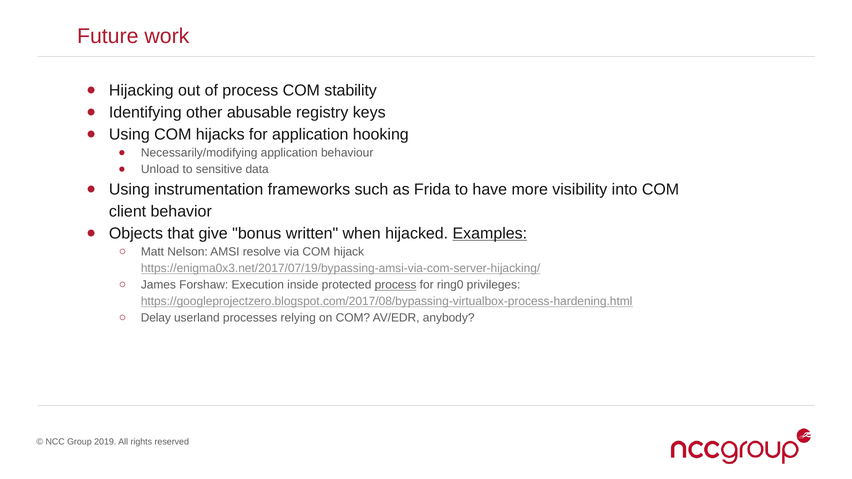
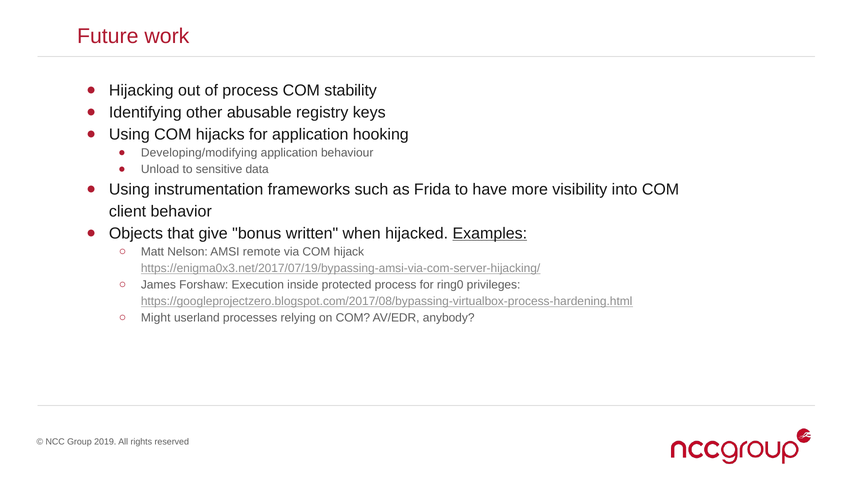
Necessarily/modifying: Necessarily/modifying -> Developing/modifying
resolve: resolve -> remote
process at (396, 285) underline: present -> none
Delay: Delay -> Might
